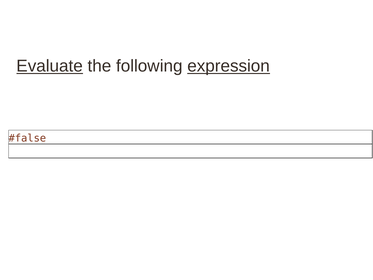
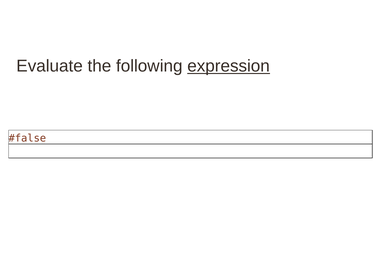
Evaluate underline: present -> none
